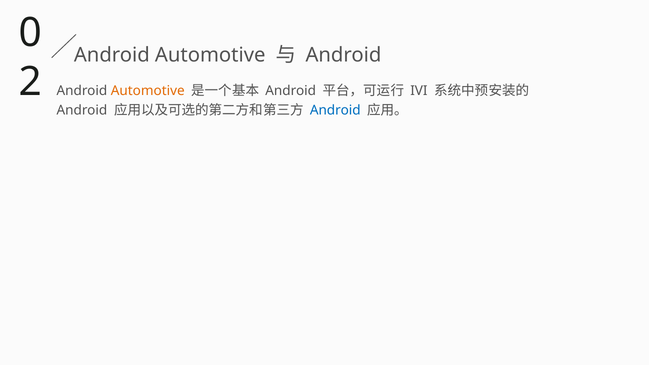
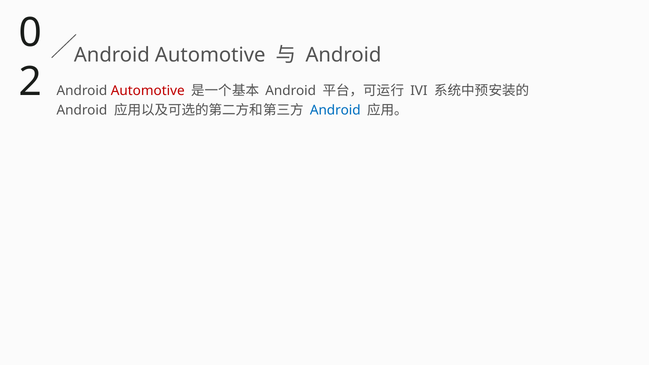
Automotive at (148, 91) colour: orange -> red
